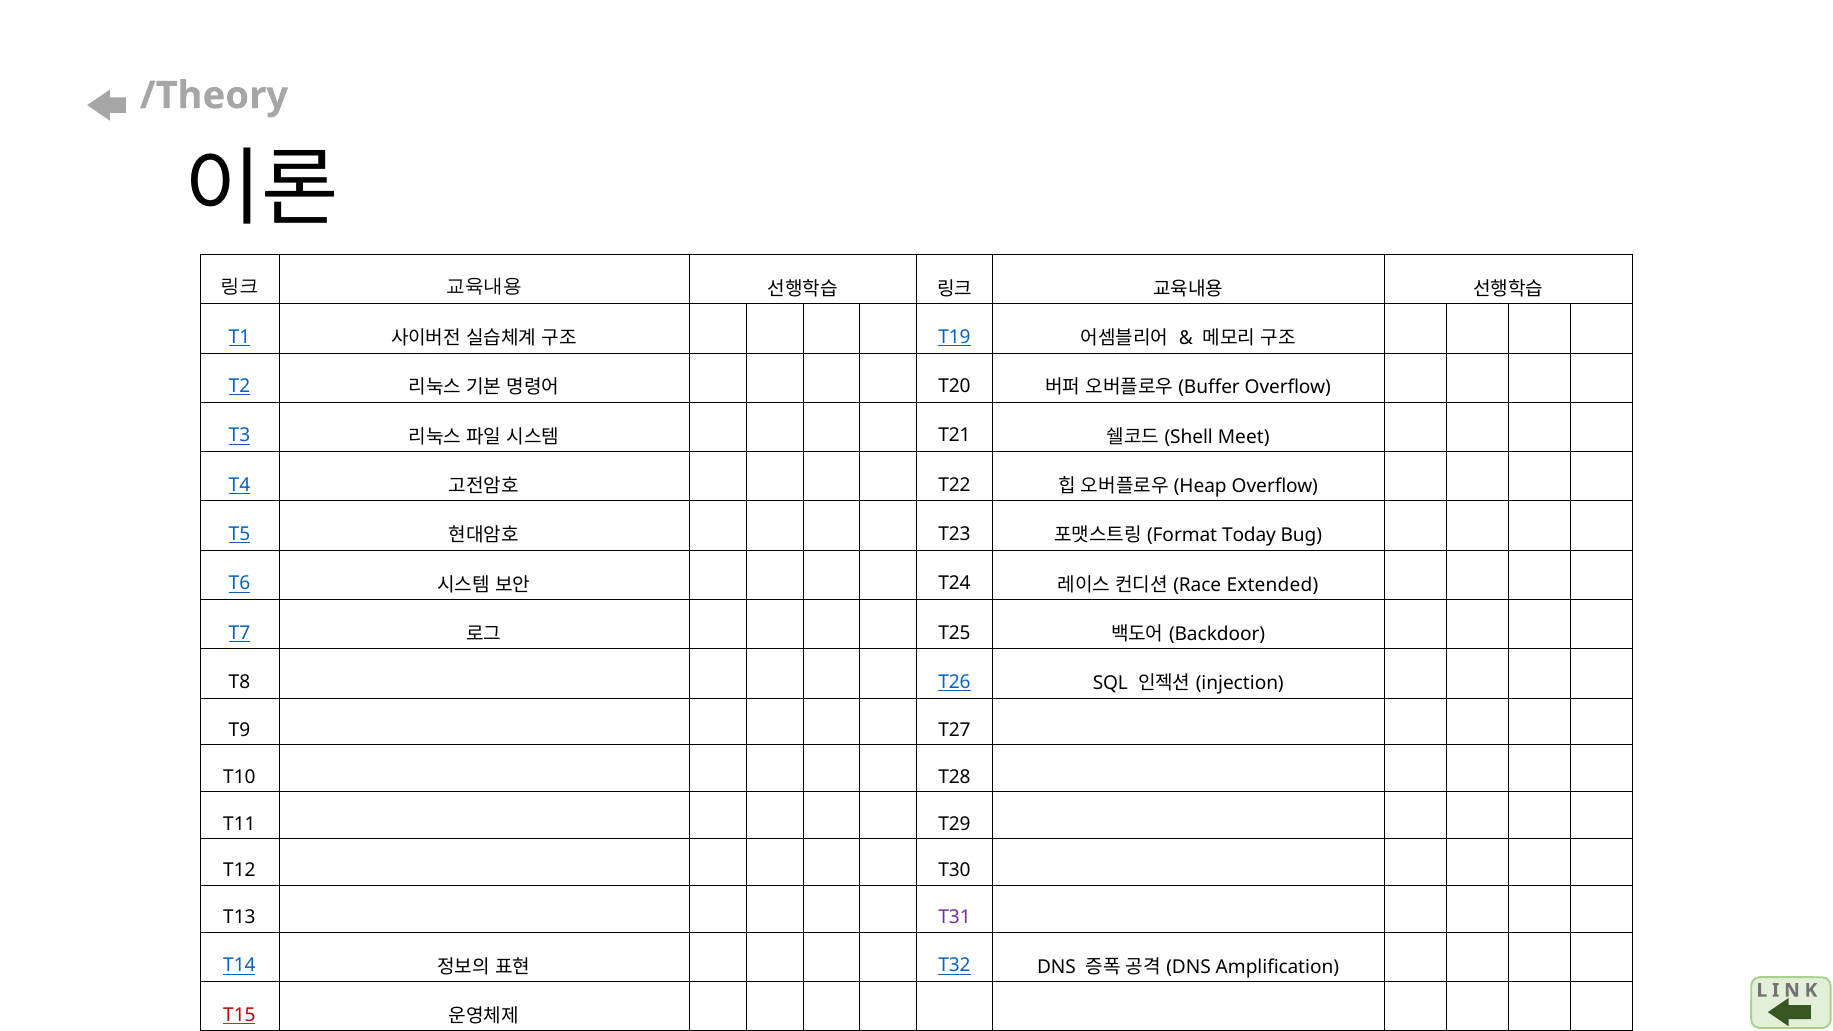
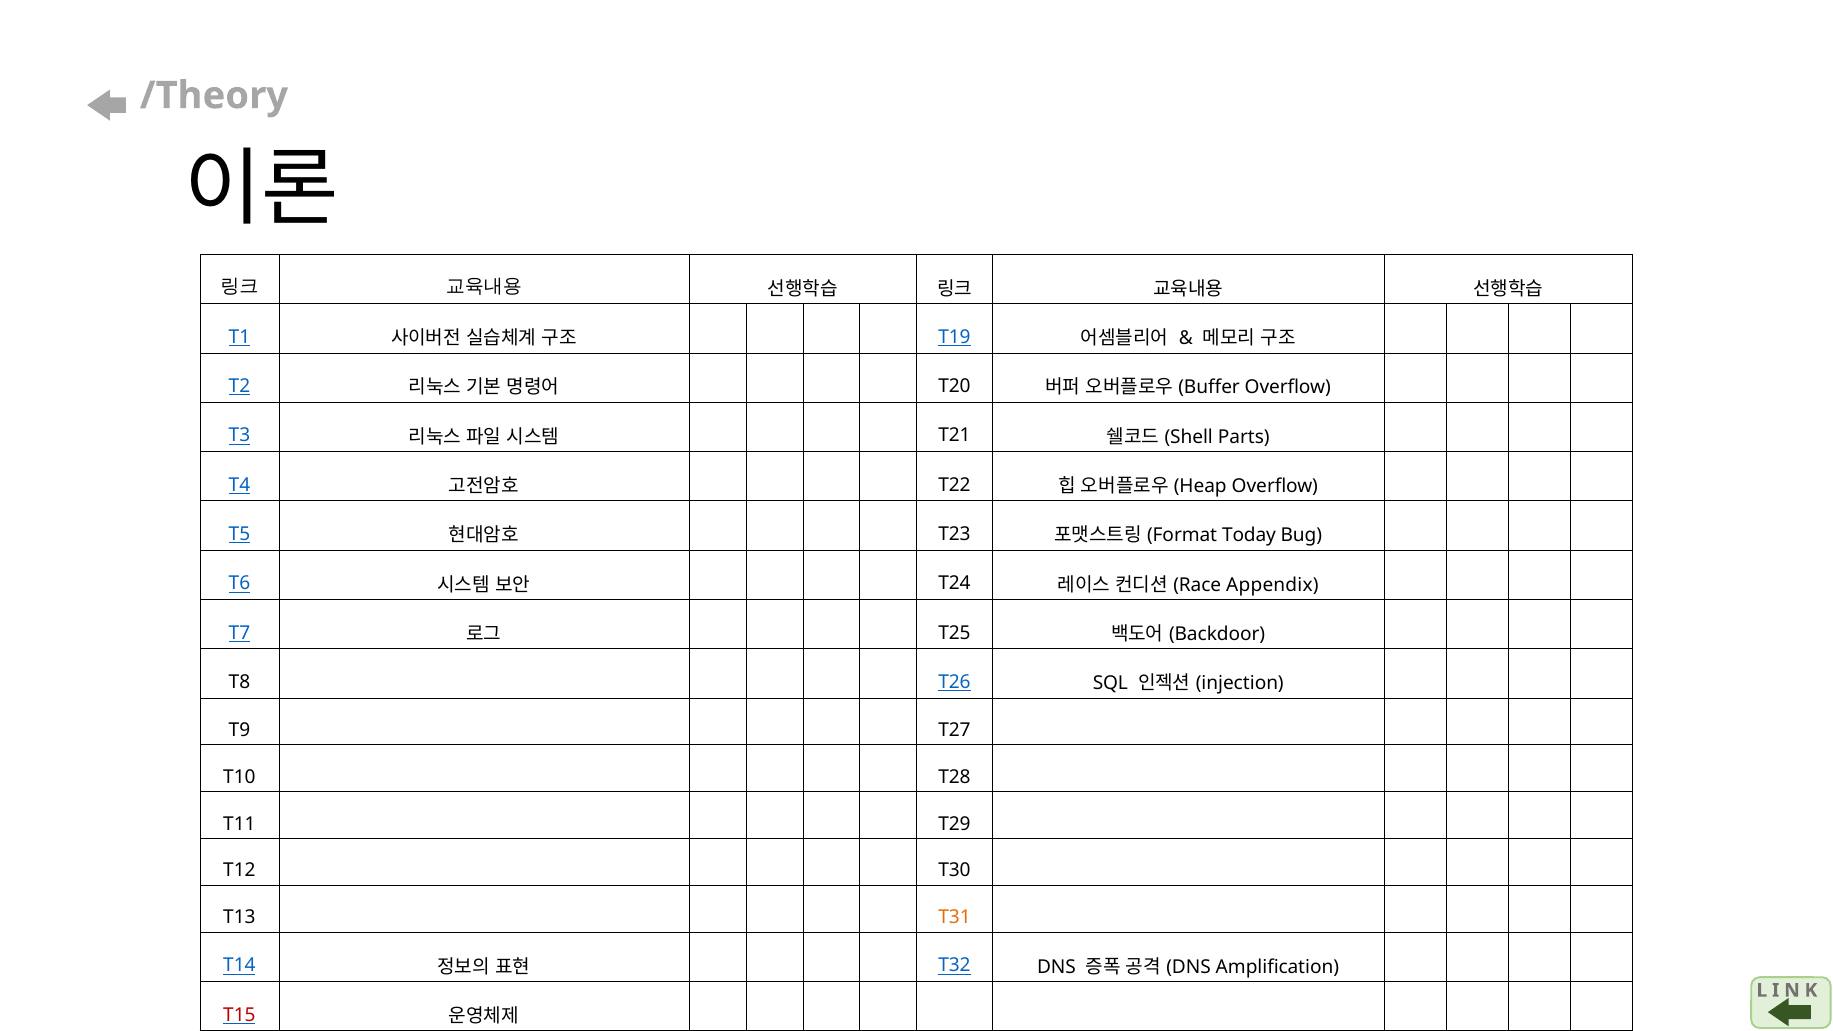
Meet: Meet -> Parts
Extended: Extended -> Appendix
T31 colour: purple -> orange
